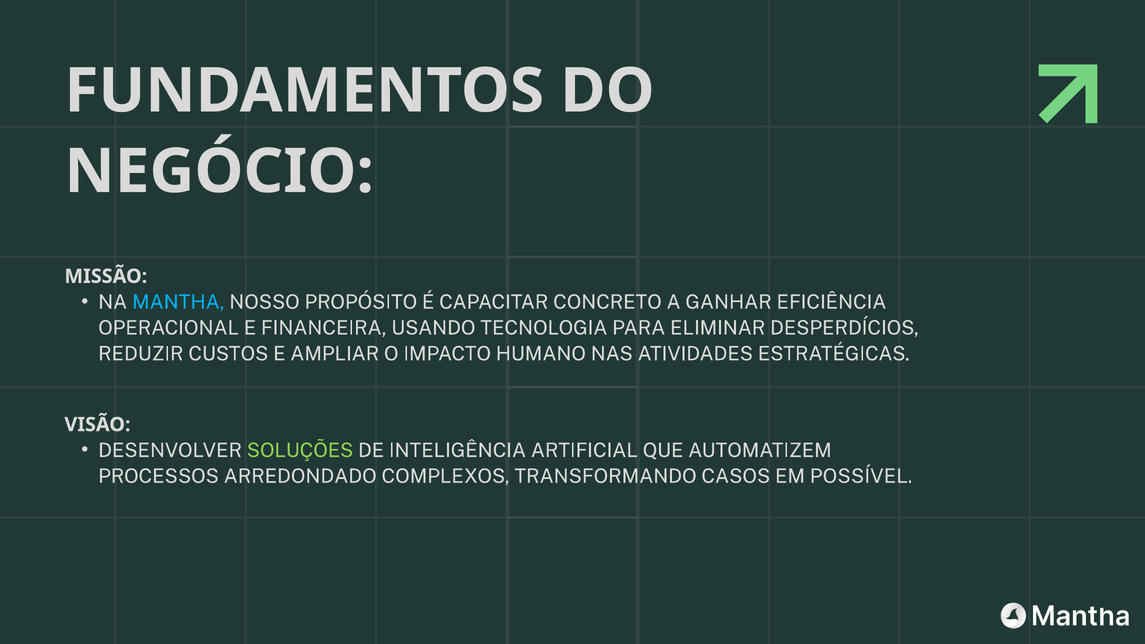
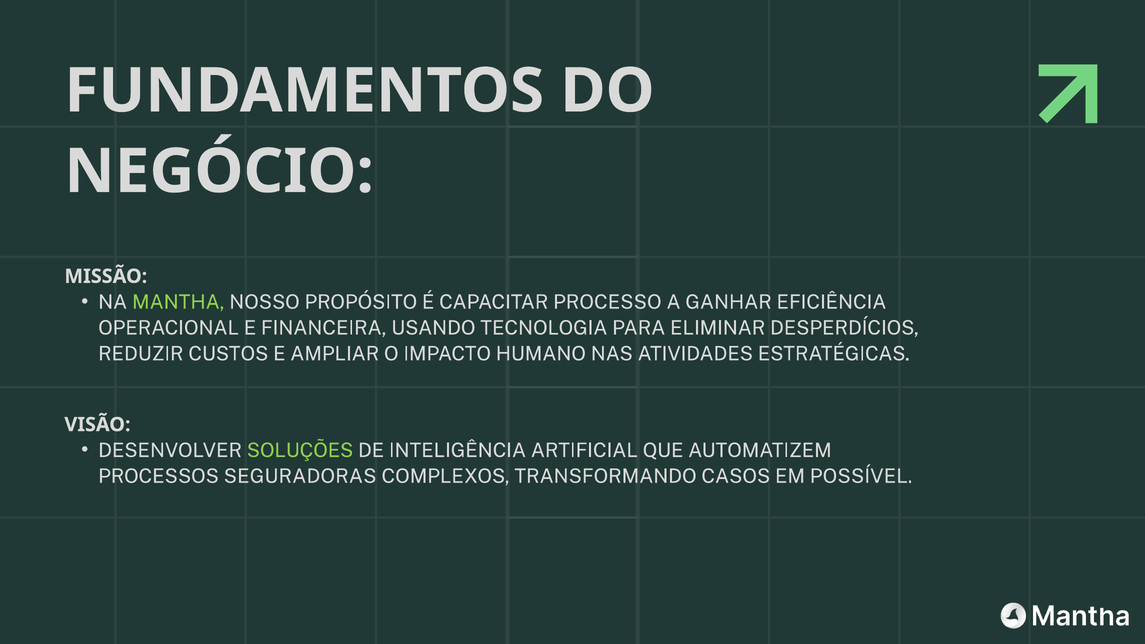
MANTHA colour: light blue -> light green
CONCRETO: CONCRETO -> PROCESSO
ARREDONDADO: ARREDONDADO -> SEGURADORAS
